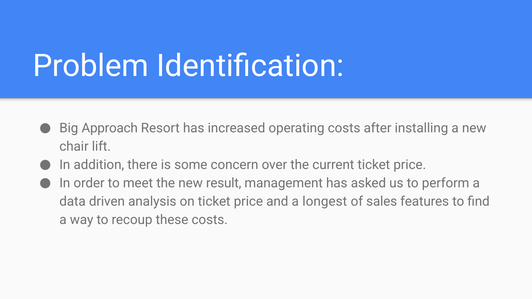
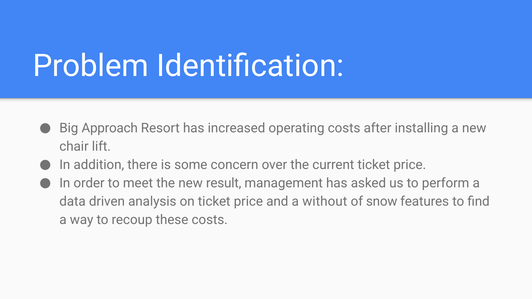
longest: longest -> without
sales: sales -> snow
